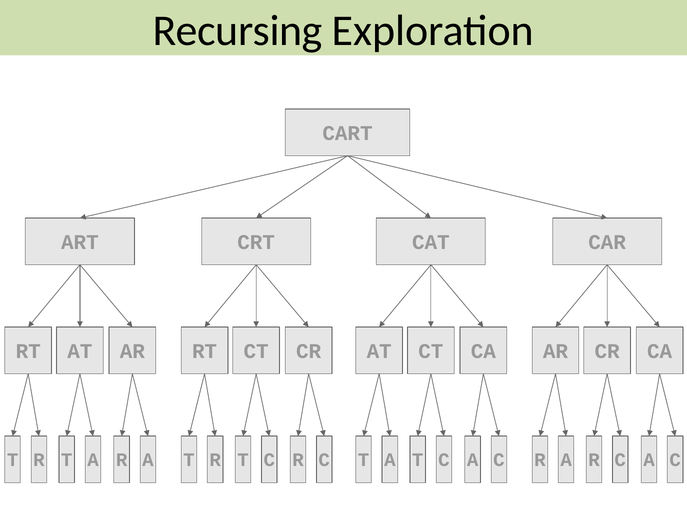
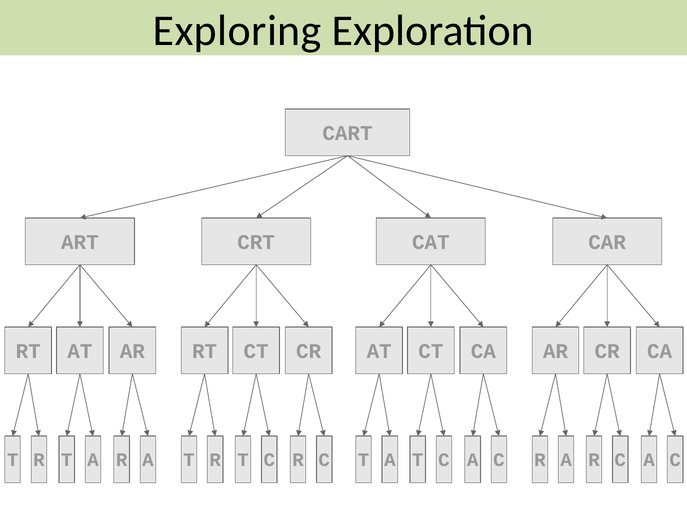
Recursing: Recursing -> Exploring
